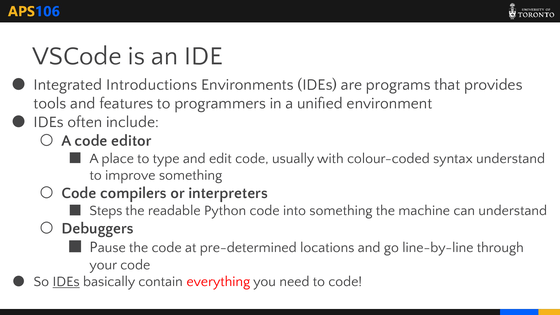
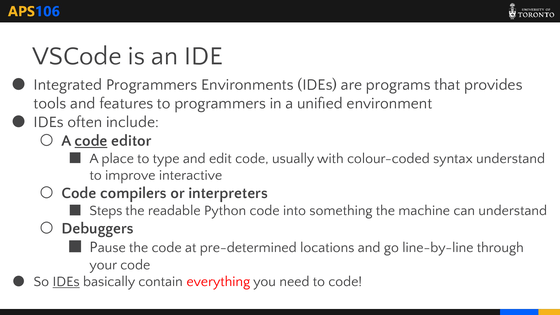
Integrated Introductions: Introductions -> Programmers
code at (91, 141) underline: none -> present
improve something: something -> interactive
